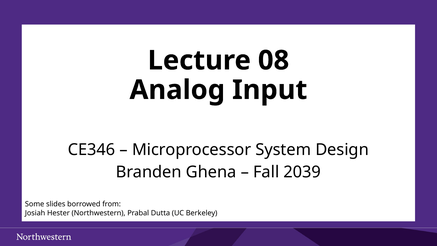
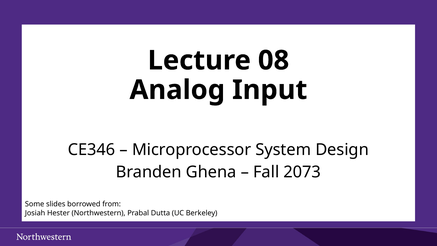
2039: 2039 -> 2073
